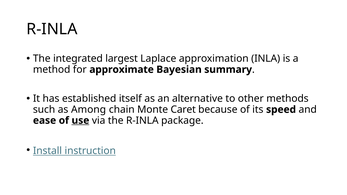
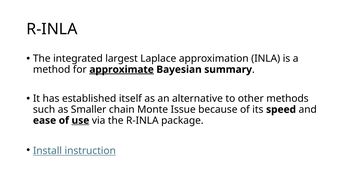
approximate underline: none -> present
Among: Among -> Smaller
Caret: Caret -> Issue
